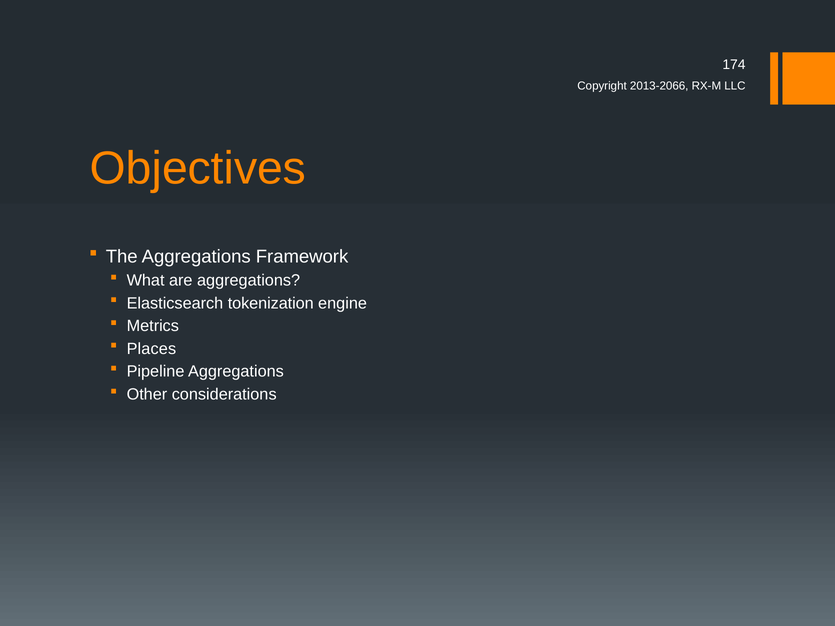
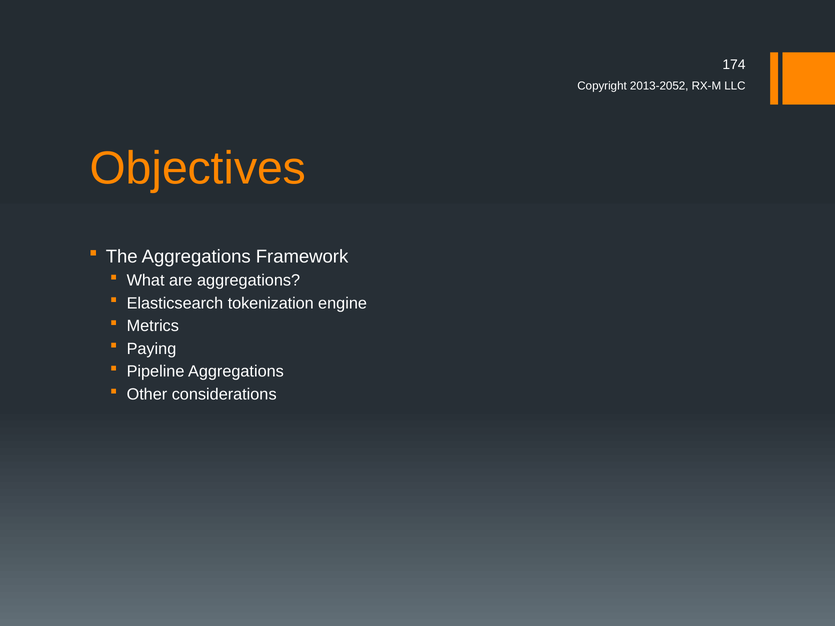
2013-2066: 2013-2066 -> 2013-2052
Places: Places -> Paying
